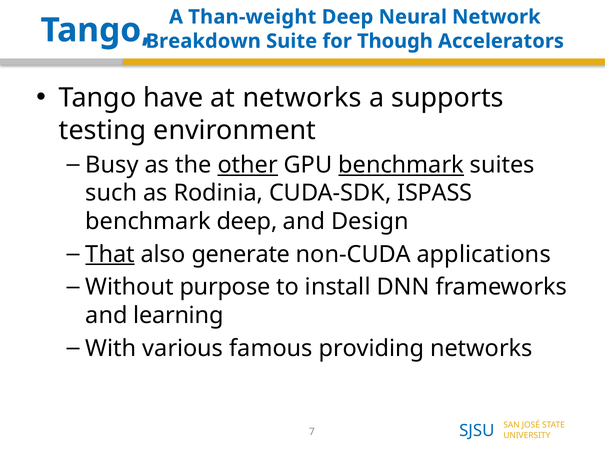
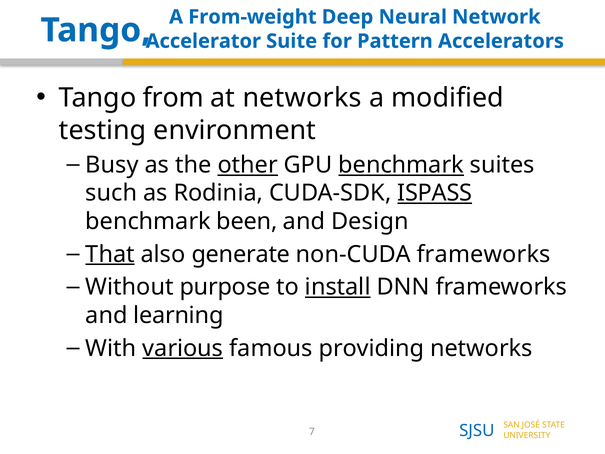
Than-weight: Than-weight -> From-weight
Breakdown: Breakdown -> Accelerator
Though: Though -> Pattern
have: have -> from
supports: supports -> modified
ISPASS underline: none -> present
benchmark deep: deep -> been
non-CUDA applications: applications -> frameworks
install underline: none -> present
various underline: none -> present
